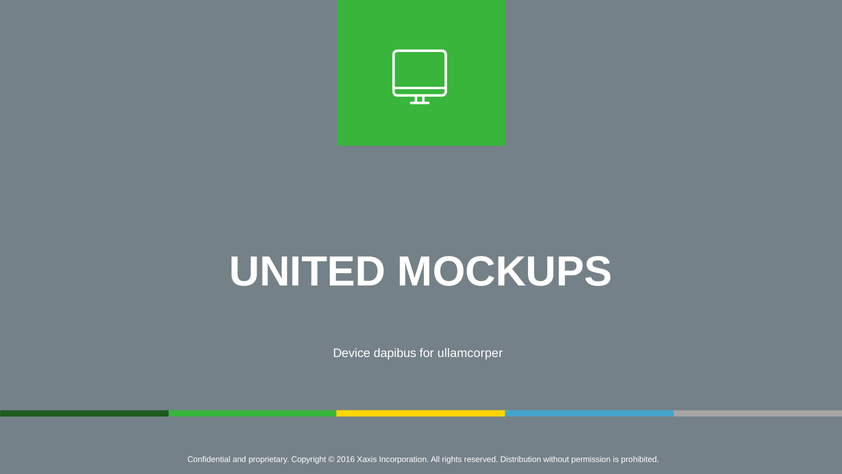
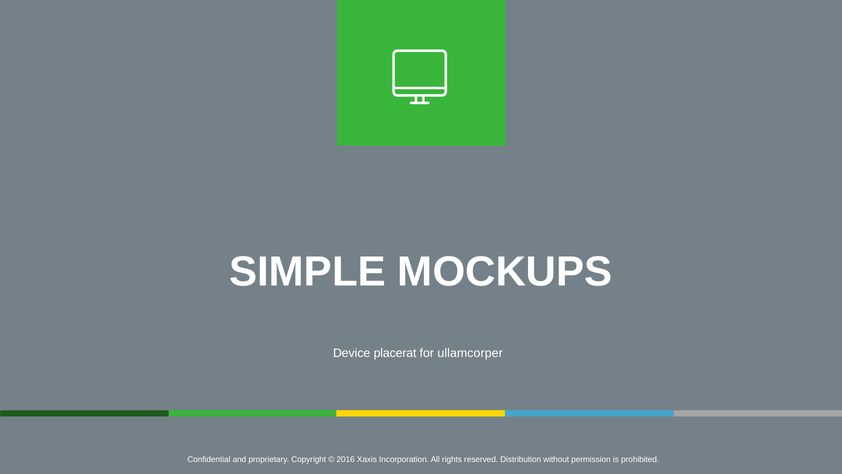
UNITED: UNITED -> SIMPLE
dapibus: dapibus -> placerat
